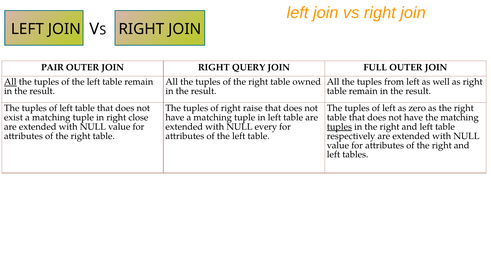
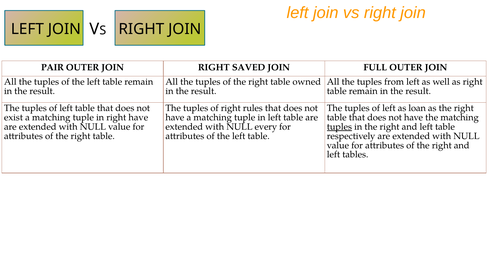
QUERY: QUERY -> SAVED
All at (10, 82) underline: present -> none
raise: raise -> rules
zero: zero -> loan
right close: close -> have
